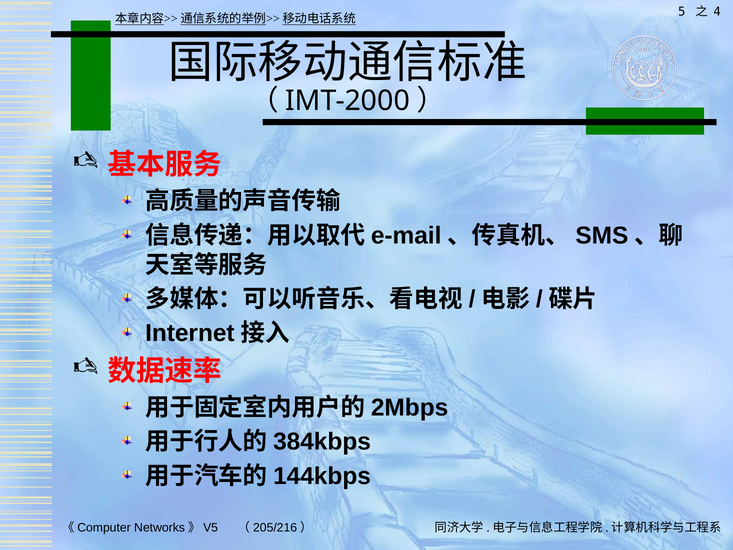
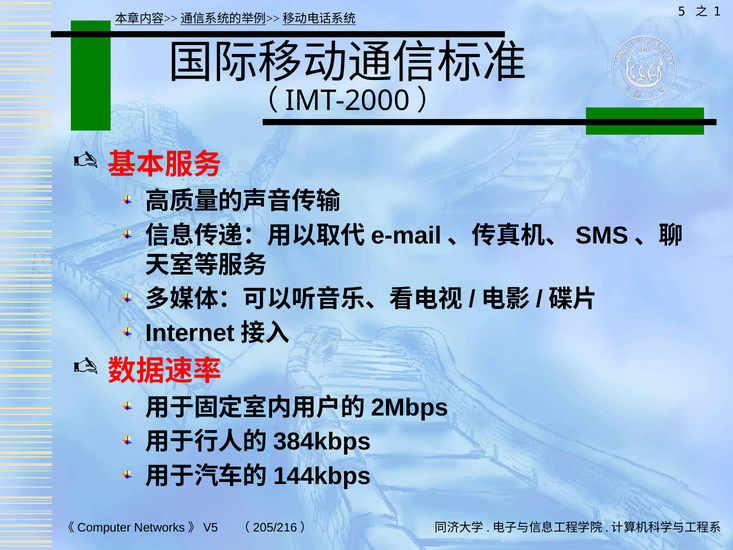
4: 4 -> 1
